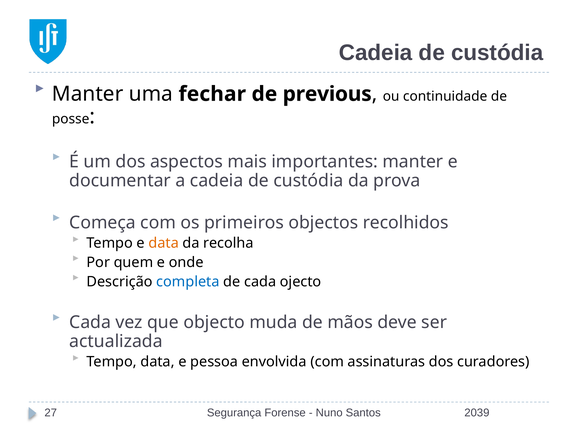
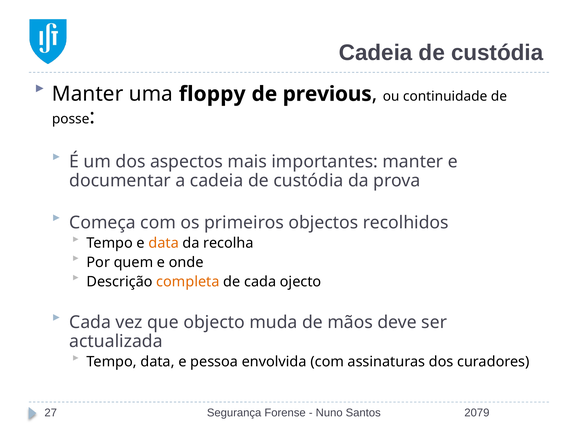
fechar: fechar -> floppy
completa colour: blue -> orange
2039: 2039 -> 2079
